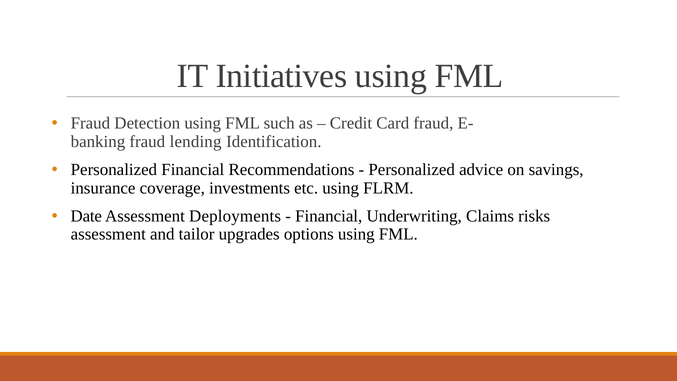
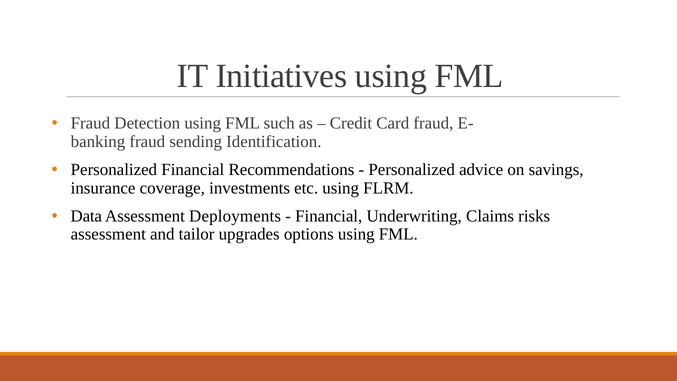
lending: lending -> sending
Date: Date -> Data
